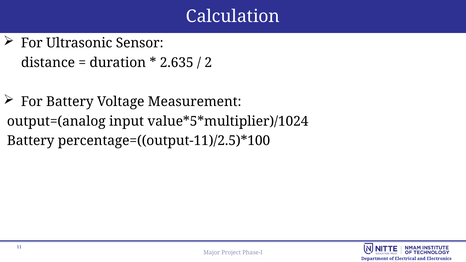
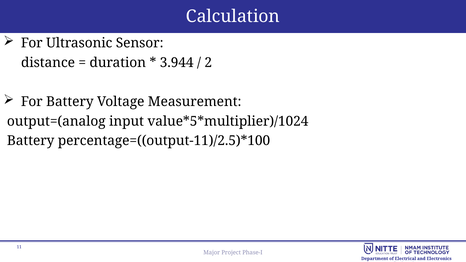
2.635: 2.635 -> 3.944
